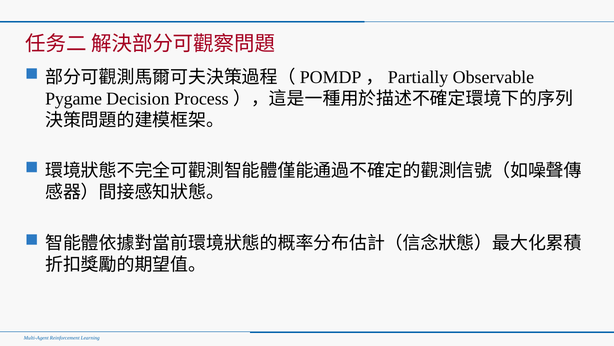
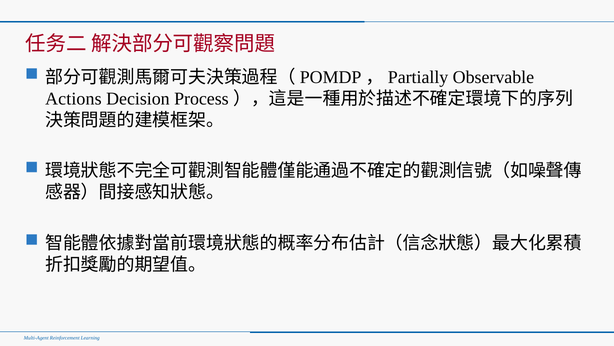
Pygame: Pygame -> Actions
